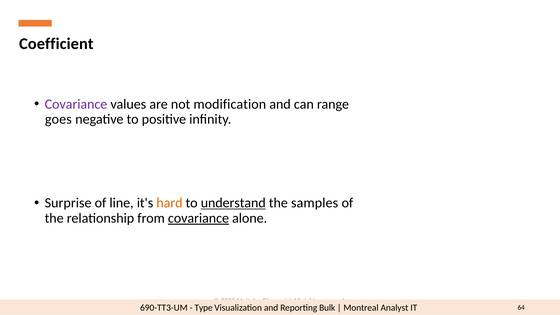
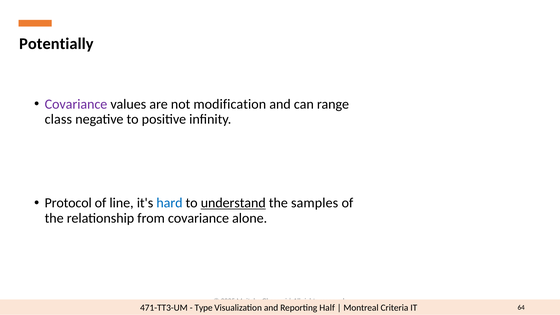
Coefficient: Coefficient -> Potentially
goes: goes -> class
Surprise: Surprise -> Protocol
hard colour: orange -> blue
covariance at (198, 218) underline: present -> none
690-TT3-UM: 690-TT3-UM -> 471-TT3-UM
Bulk: Bulk -> Half
Analyst: Analyst -> Criteria
